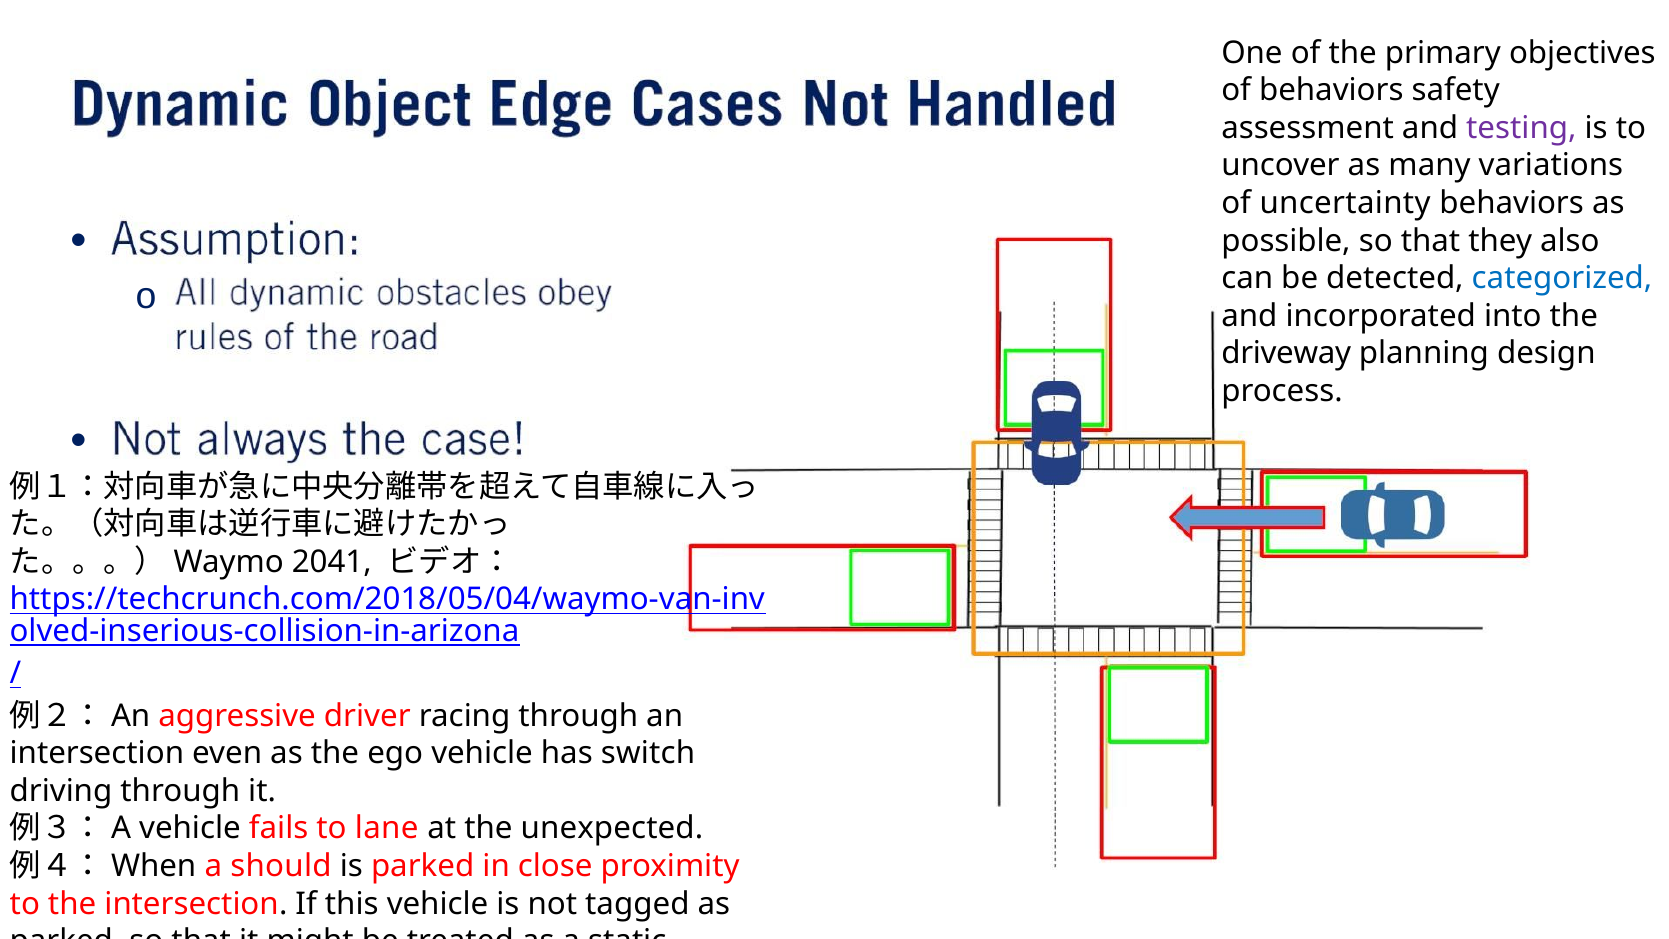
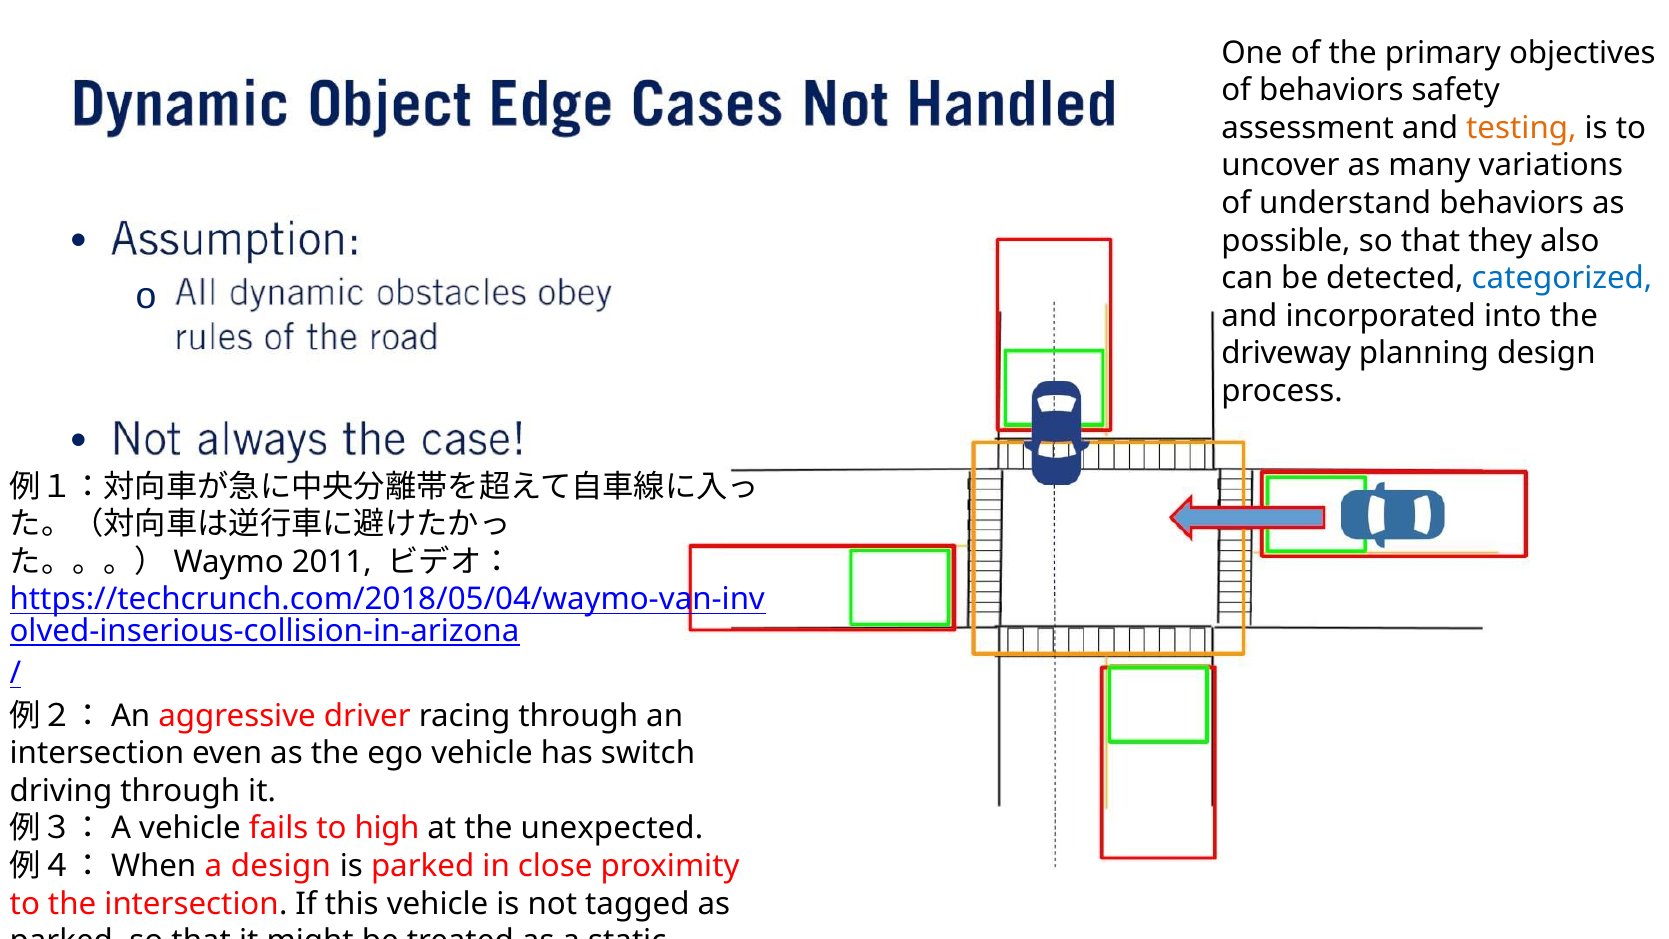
testing colour: purple -> orange
uncertainty: uncertainty -> understand
2041: 2041 -> 2011
lane: lane -> high
a should: should -> design
